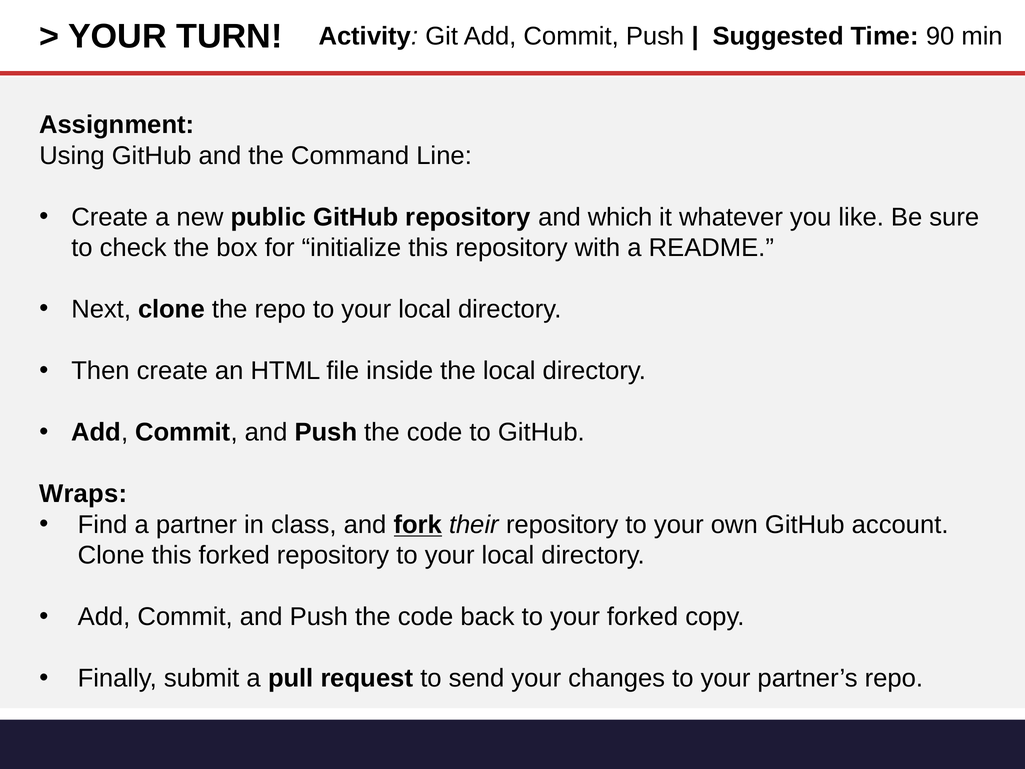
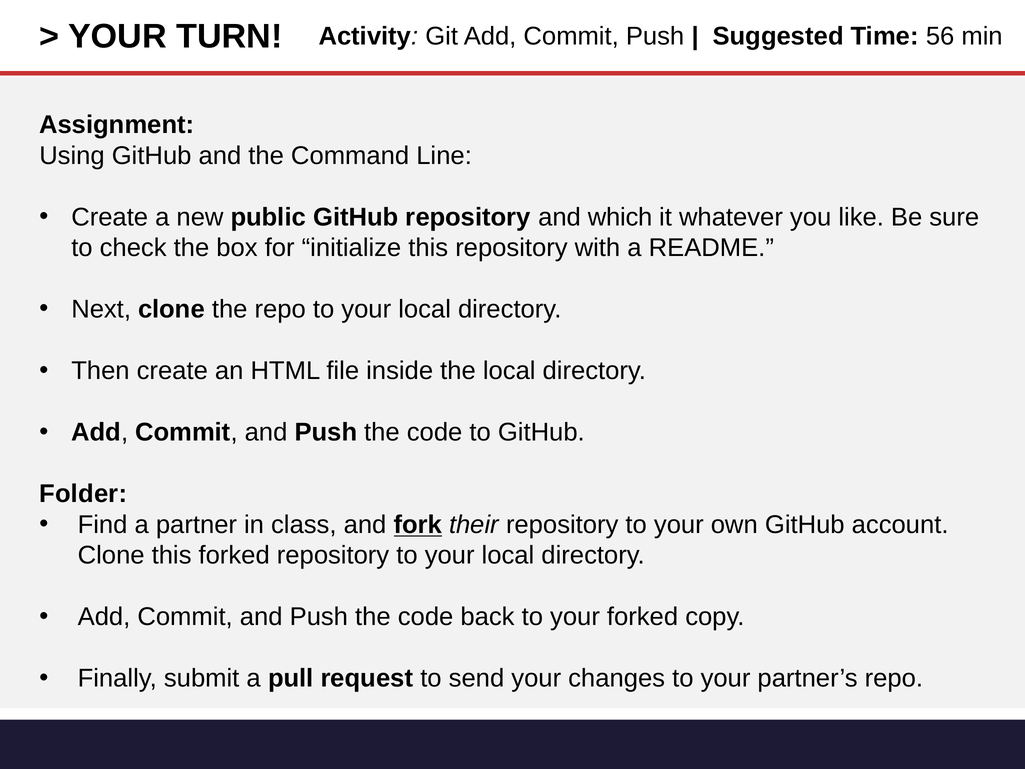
90: 90 -> 56
Wraps: Wraps -> Folder
